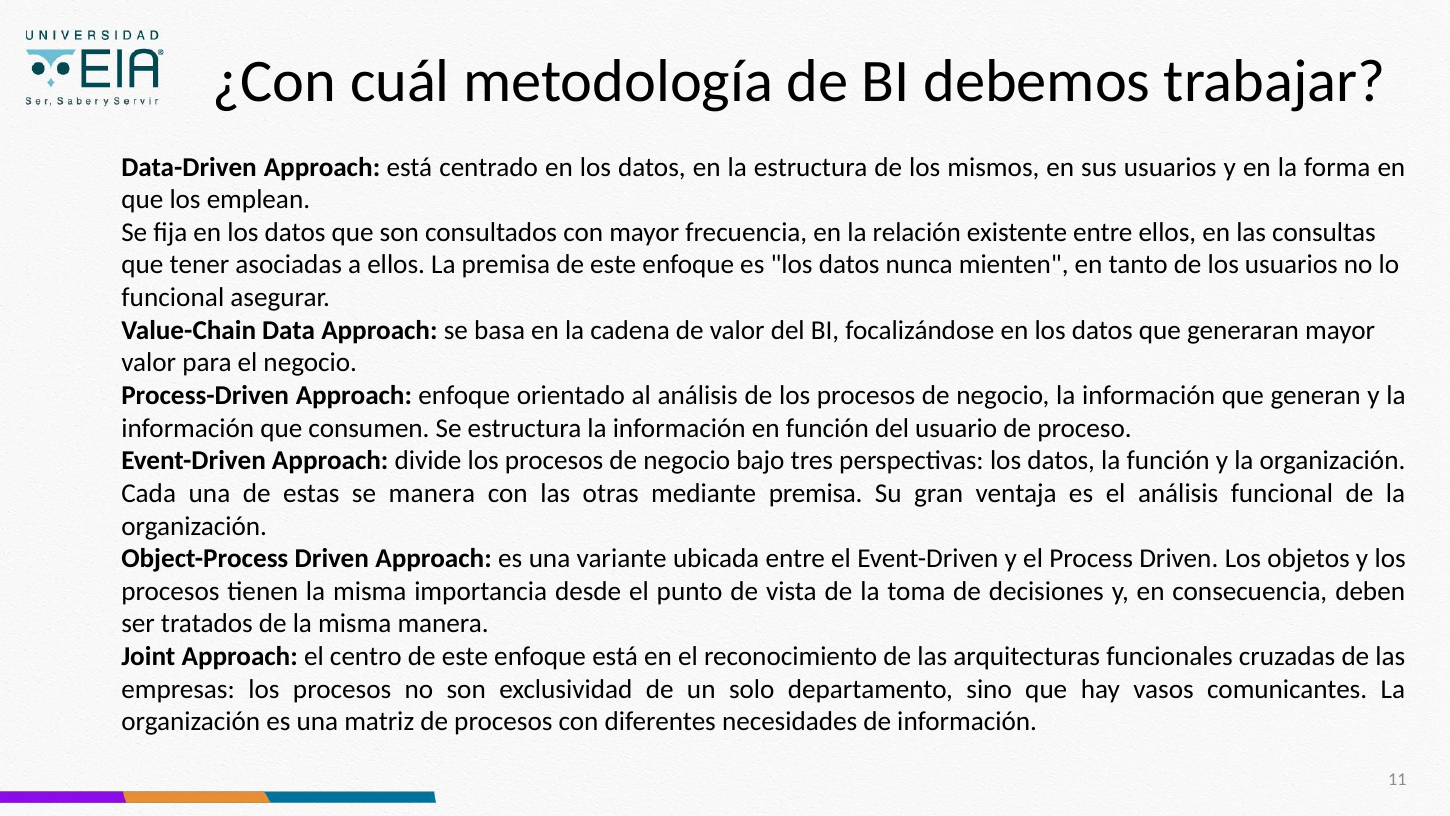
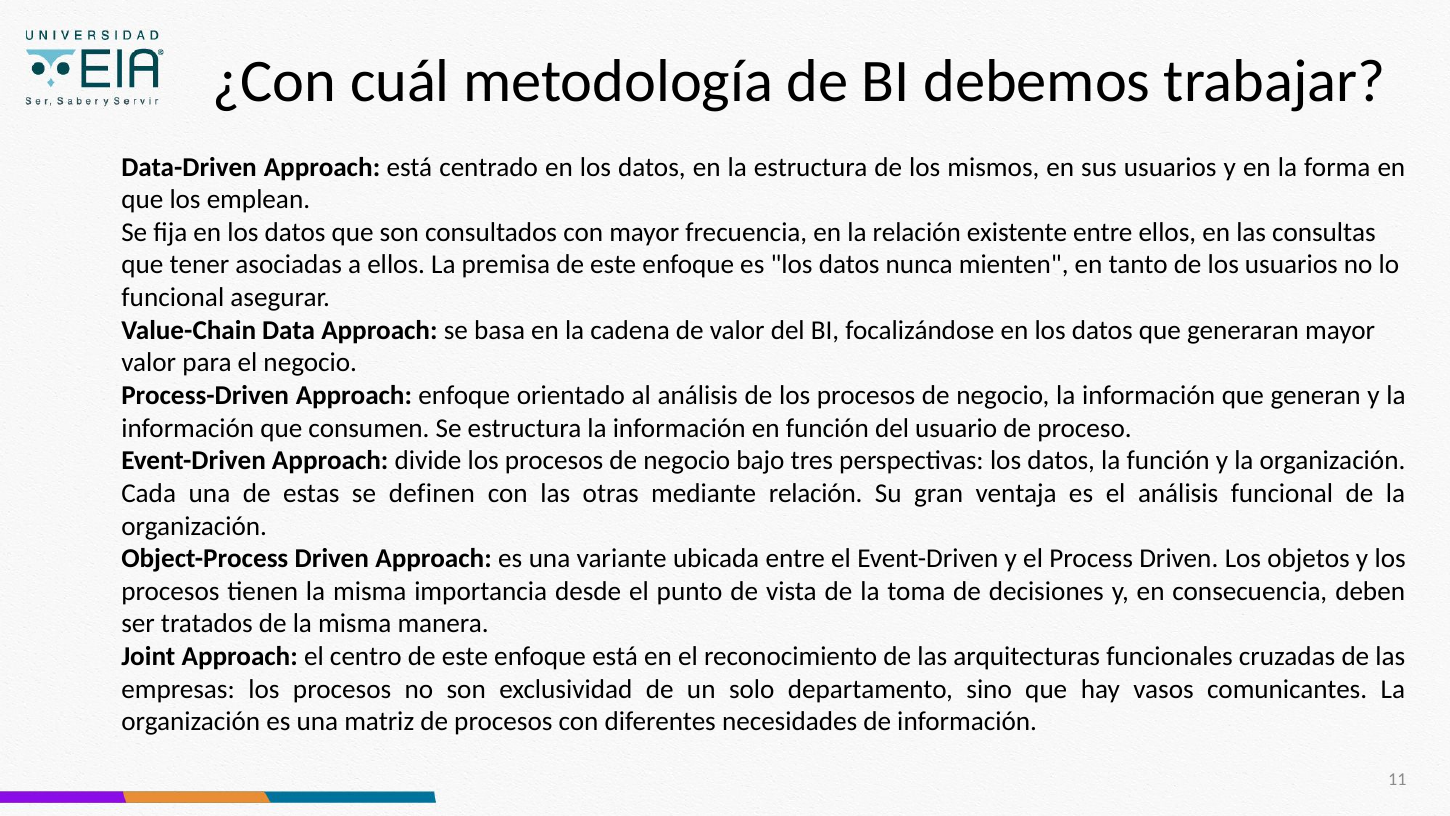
se manera: manera -> definen
mediante premisa: premisa -> relación
